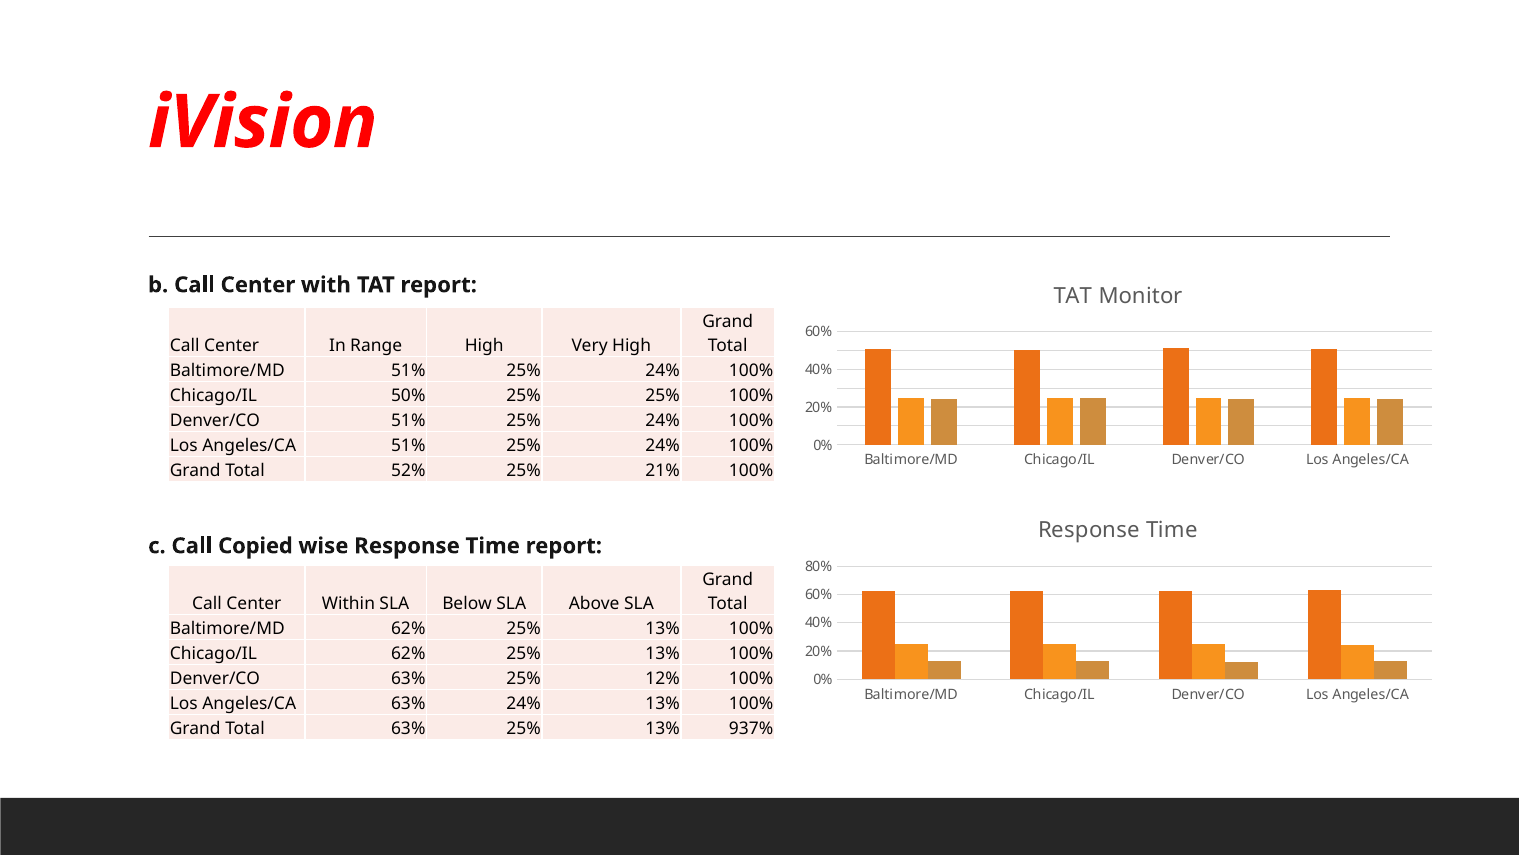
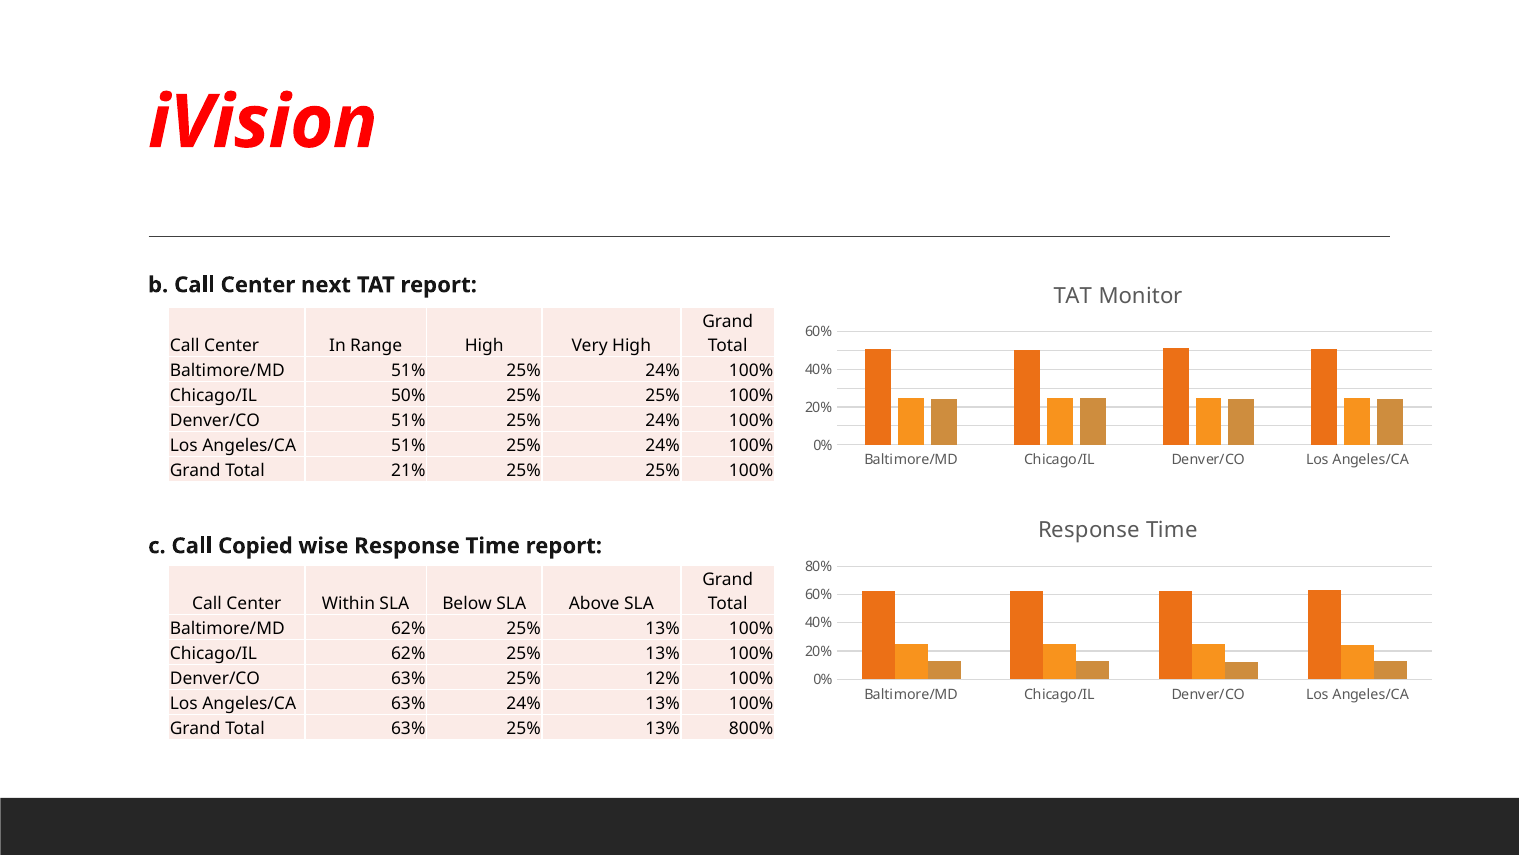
with: with -> next
52%: 52% -> 21%
21% at (663, 470): 21% -> 25%
937%: 937% -> 800%
